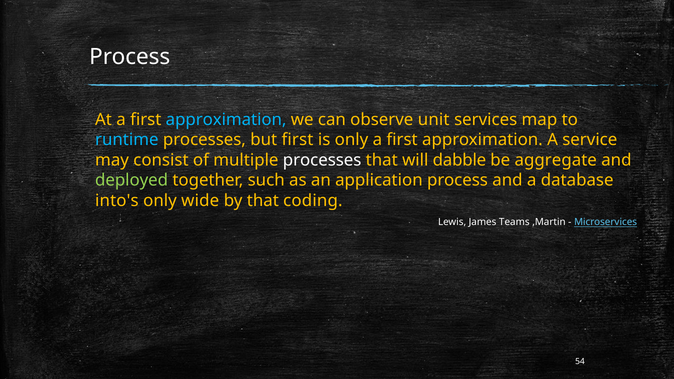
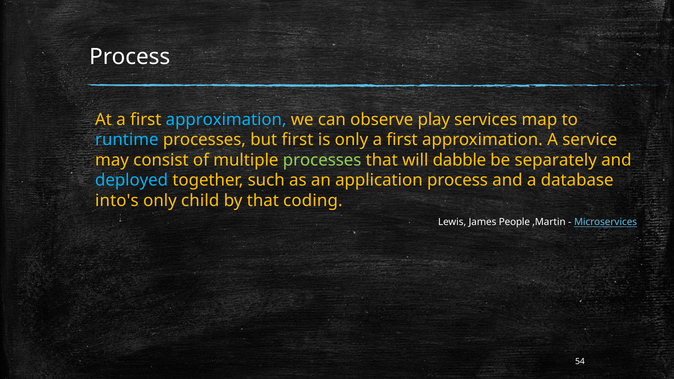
unit: unit -> play
processes at (322, 160) colour: white -> light green
aggregate: aggregate -> separately
deployed colour: light green -> light blue
wide: wide -> child
Teams: Teams -> People
